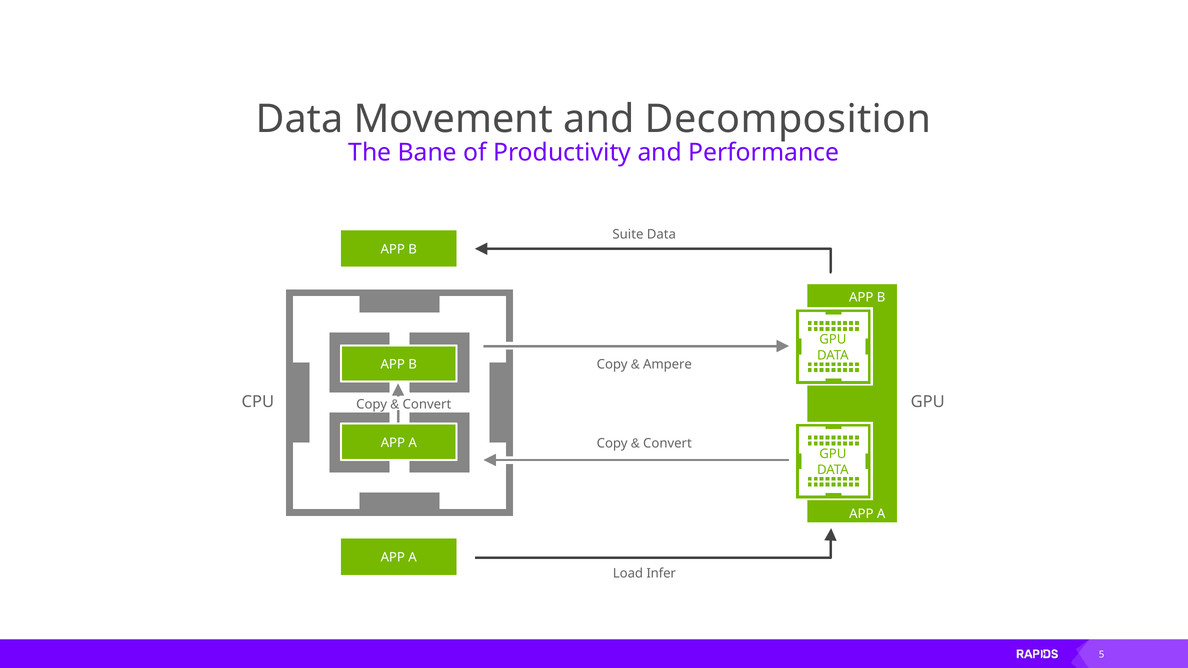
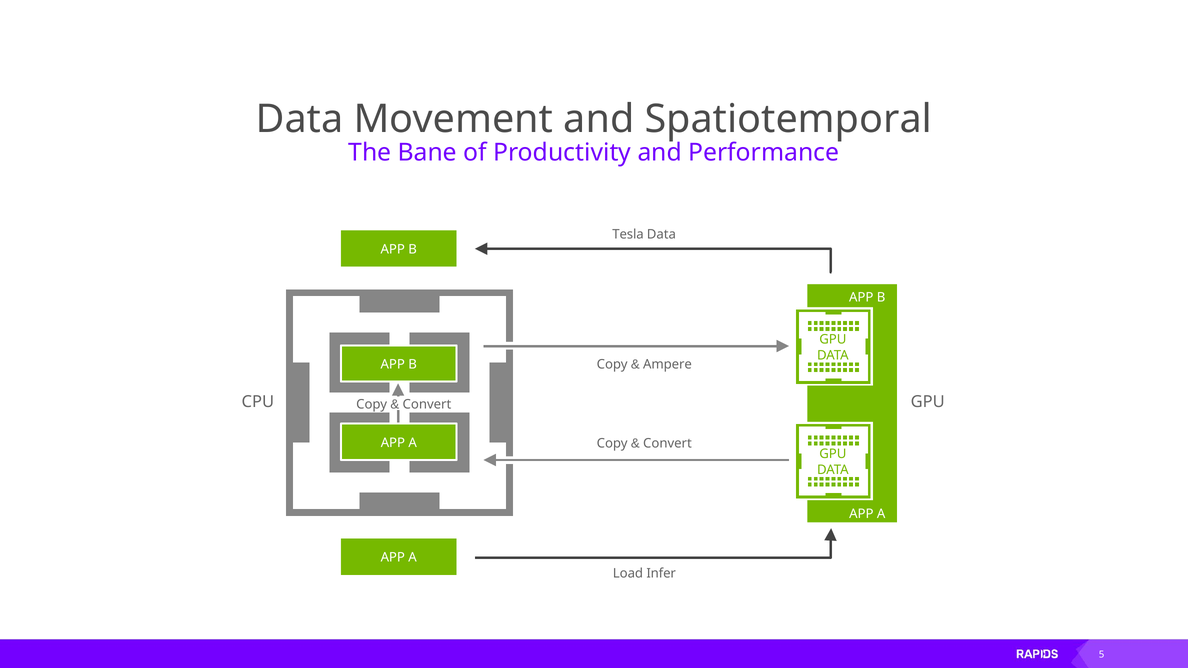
Decomposition: Decomposition -> Spatiotemporal
Suite: Suite -> Tesla
